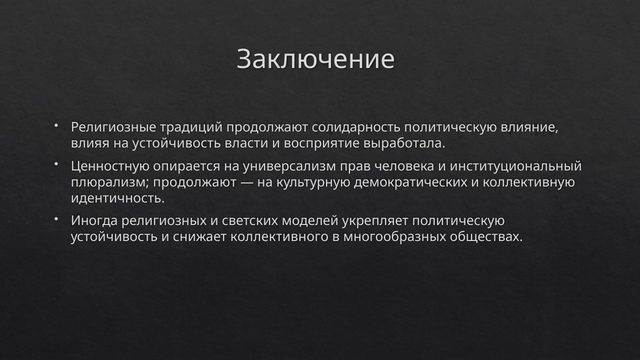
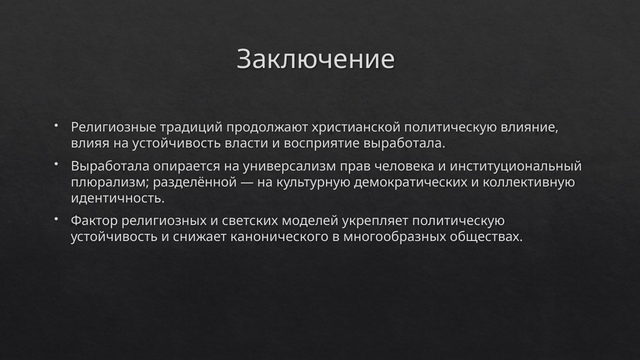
солидарность: солидарность -> христианской
Ценностную at (110, 166): Ценностную -> Выработала
плюрализм продолжают: продолжают -> разделённой
Иногда: Иногда -> Фактор
коллективного: коллективного -> канонического
